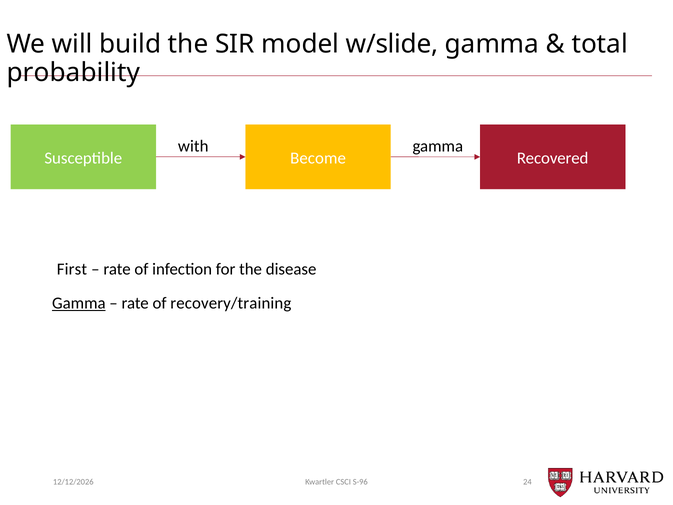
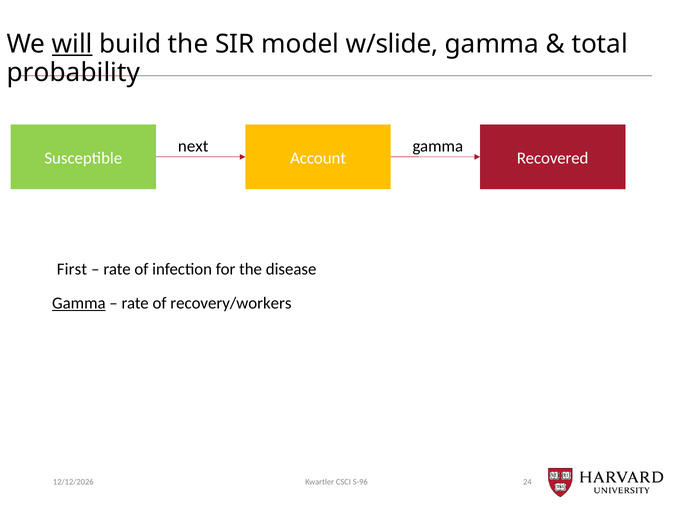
will underline: none -> present
with: with -> next
Become: Become -> Account
recovery/training: recovery/training -> recovery/workers
